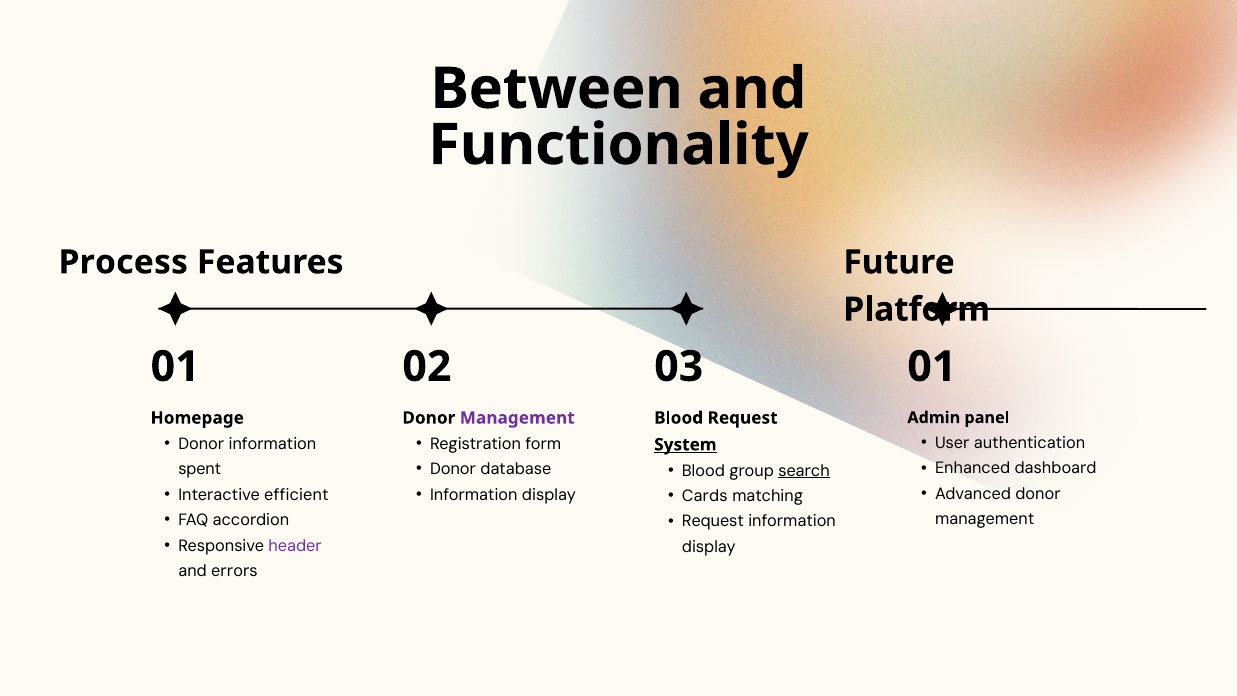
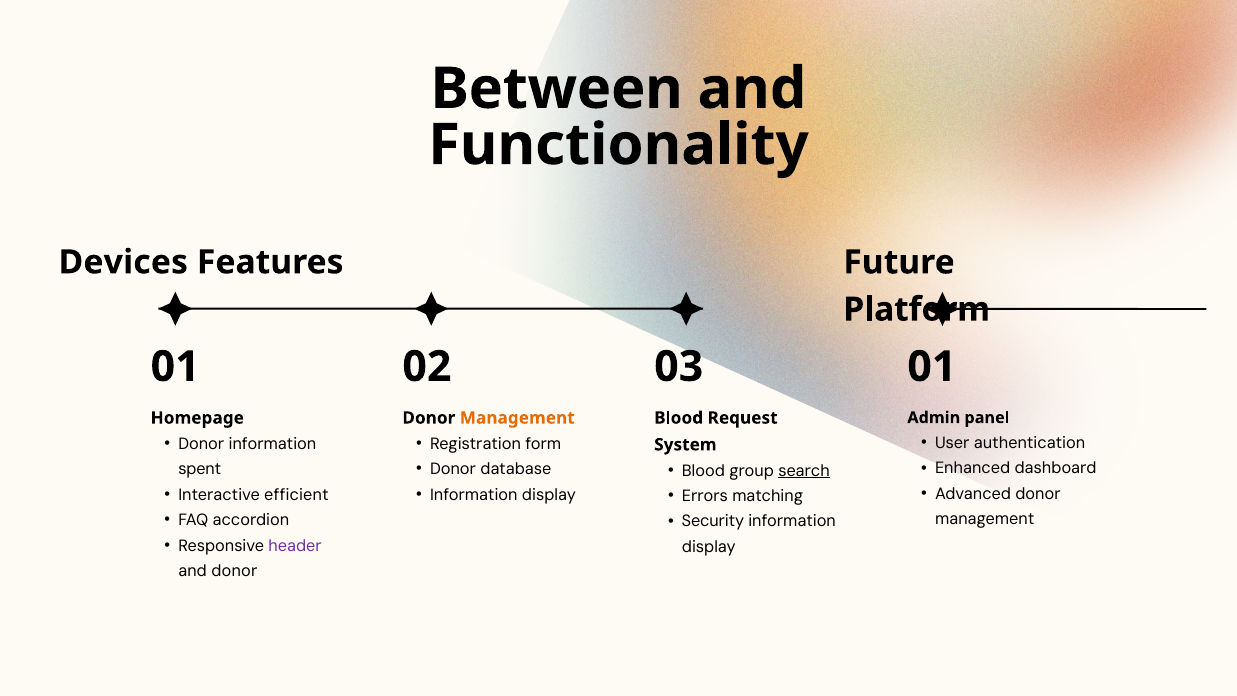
Process: Process -> Devices
Management at (517, 418) colour: purple -> orange
System underline: present -> none
Cards: Cards -> Errors
Request at (713, 521): Request -> Security
and errors: errors -> donor
